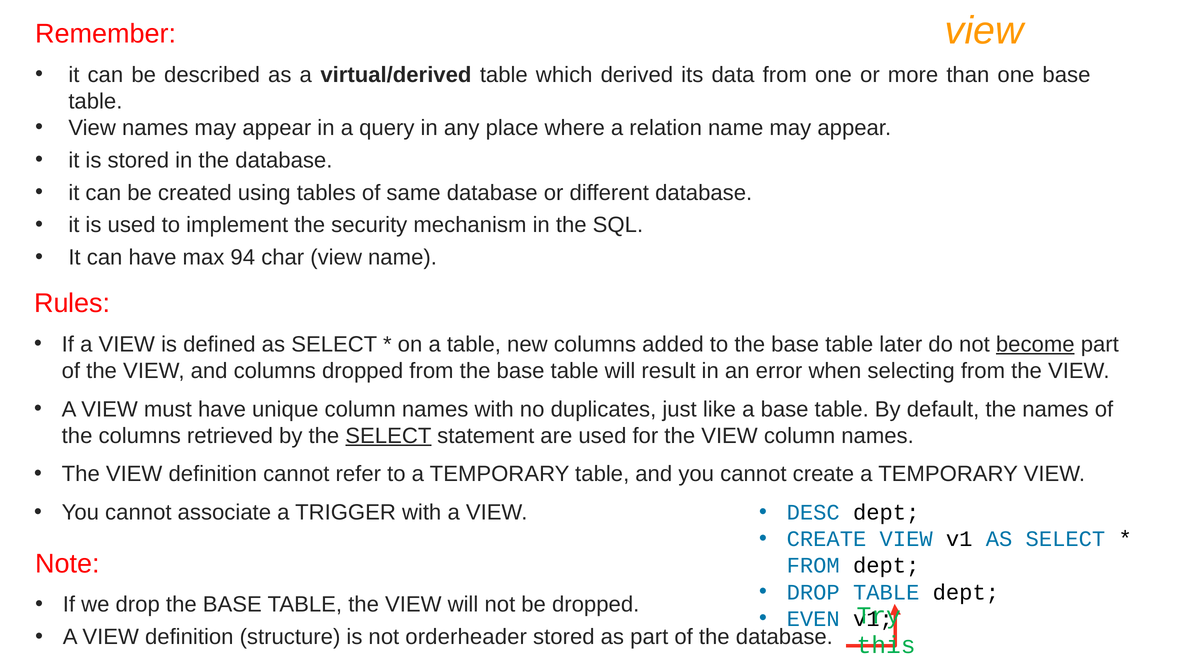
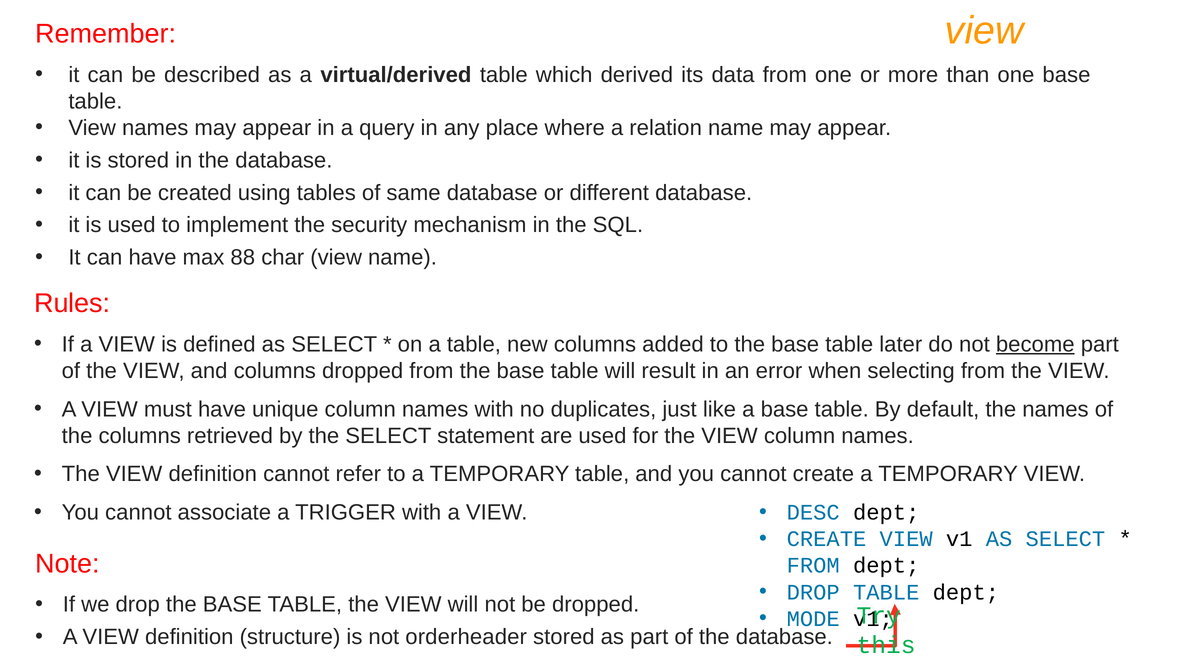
94: 94 -> 88
SELECT at (388, 436) underline: present -> none
EVEN: EVEN -> MODE
